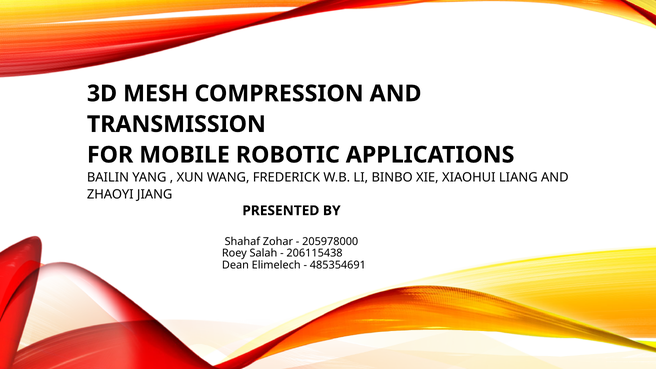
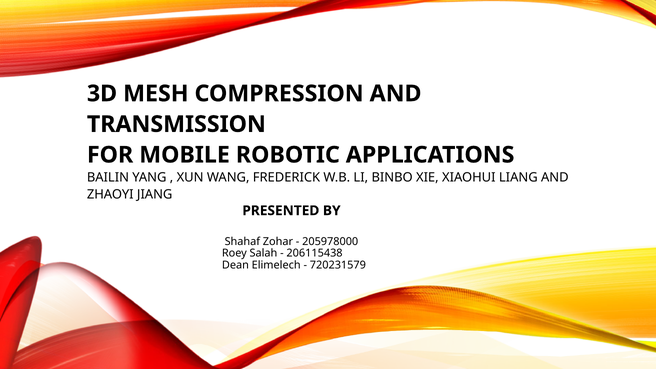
485354691: 485354691 -> 720231579
